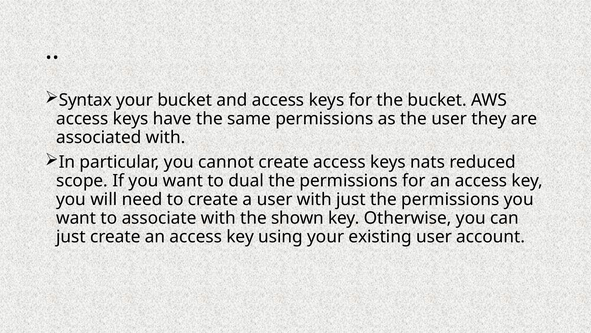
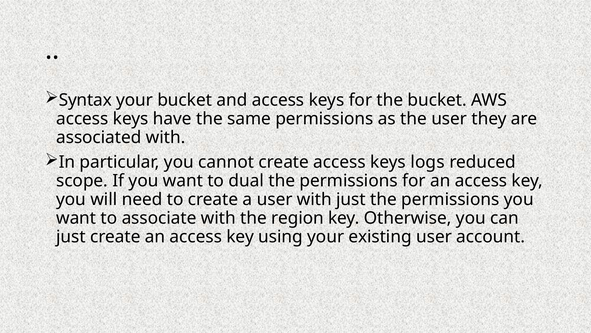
nats: nats -> logs
shown: shown -> region
